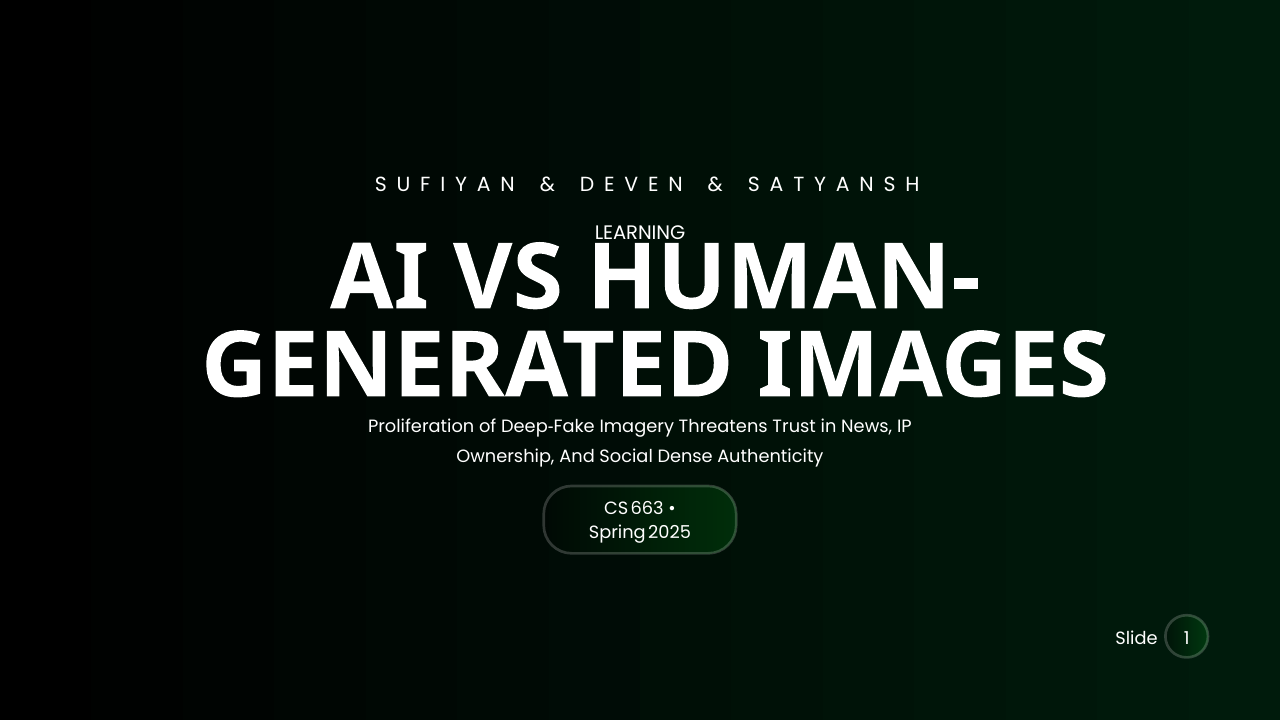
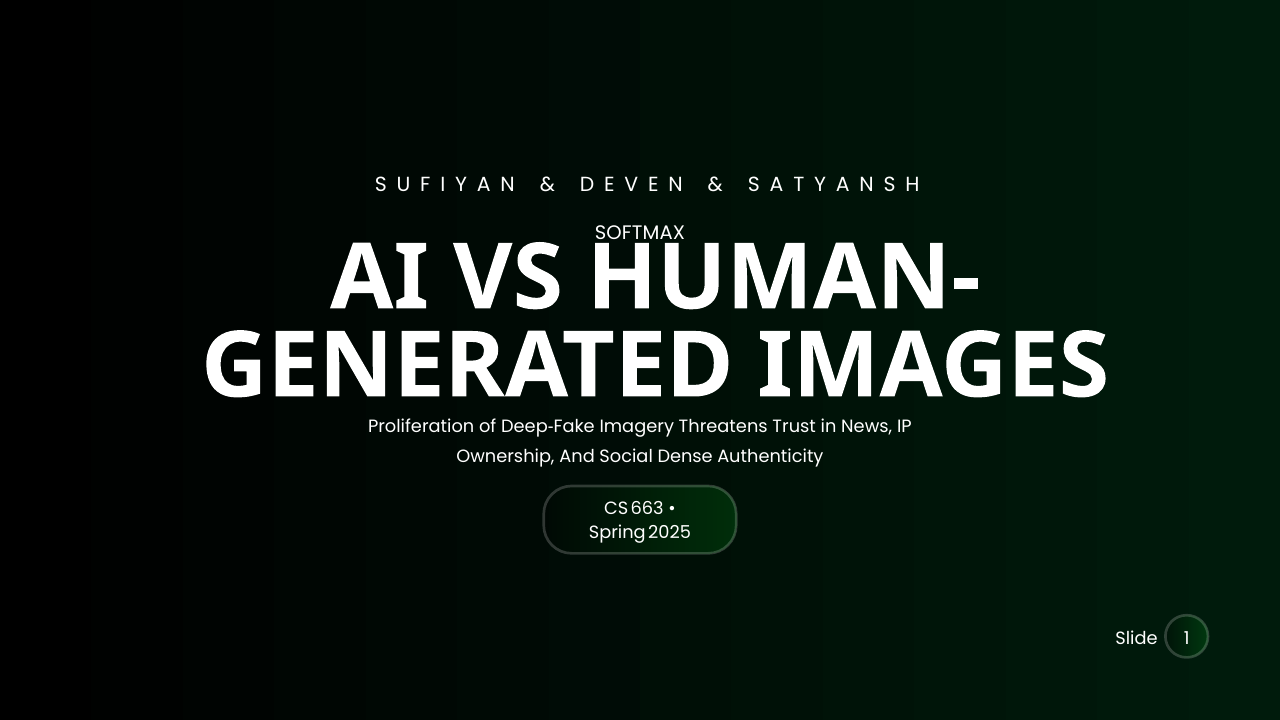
LEARNING: LEARNING -> SOFTMAX
